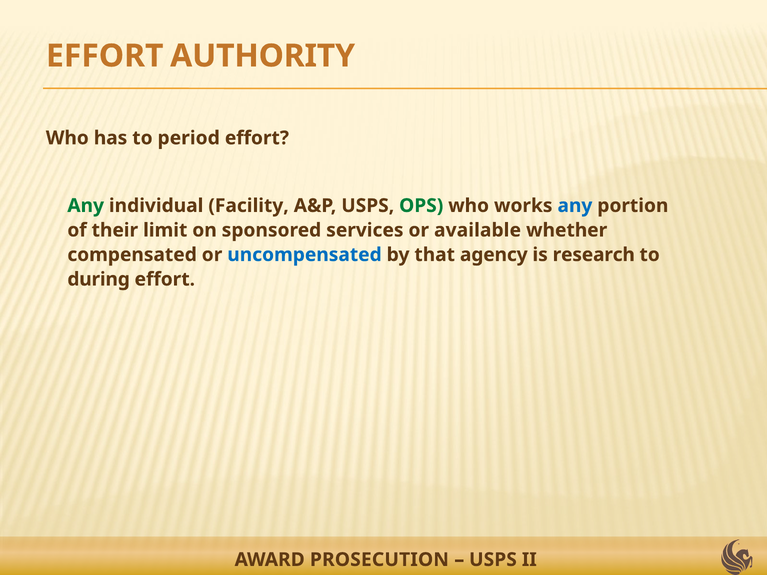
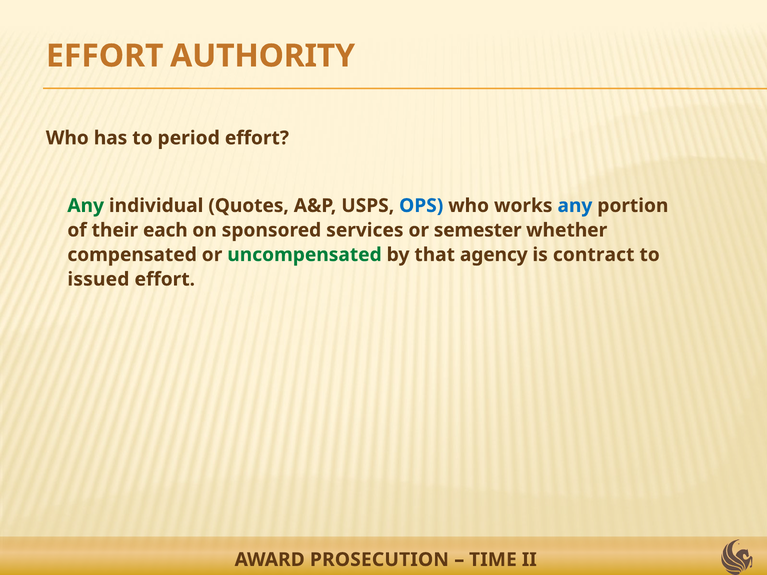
Facility: Facility -> Quotes
OPS colour: green -> blue
limit: limit -> each
available: available -> semester
uncompensated colour: blue -> green
research: research -> contract
during: during -> issued
USPS at (493, 560): USPS -> TIME
